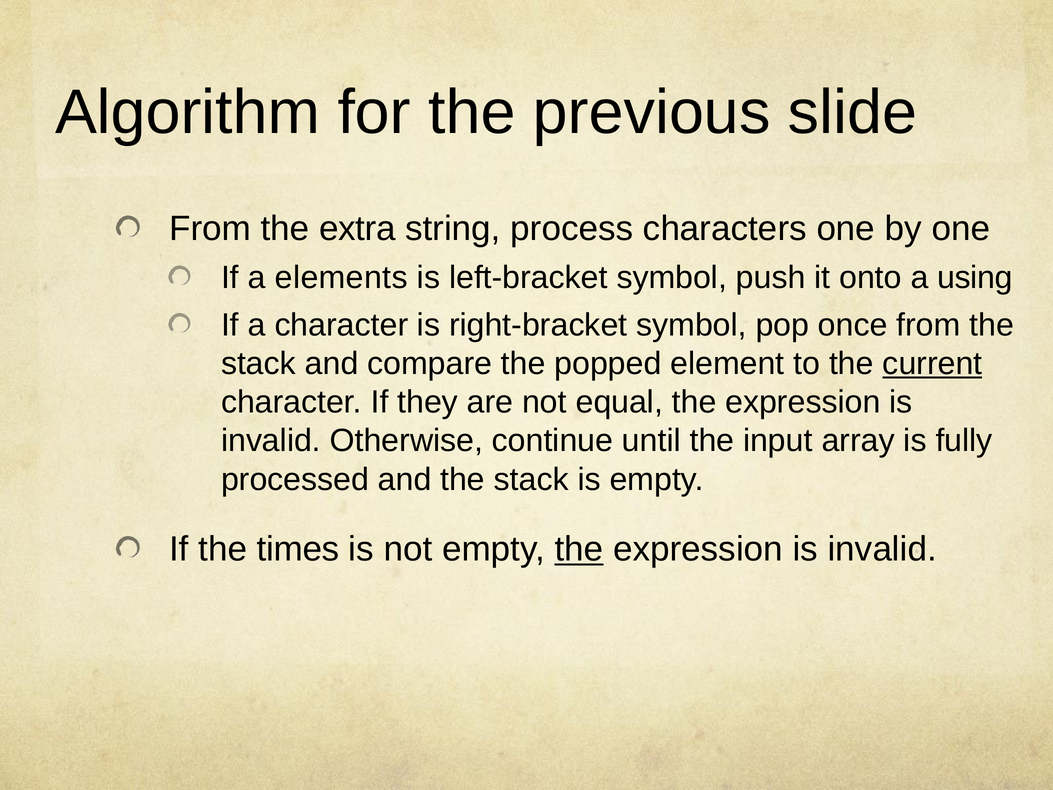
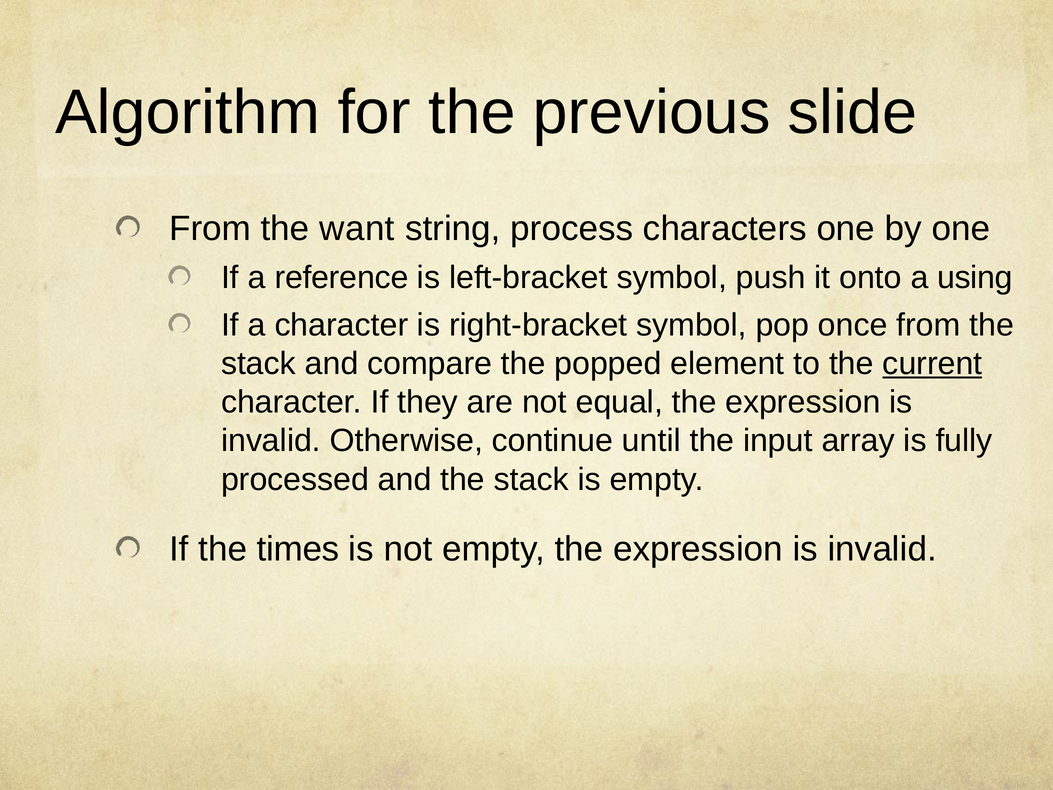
extra: extra -> want
elements: elements -> reference
the at (579, 549) underline: present -> none
